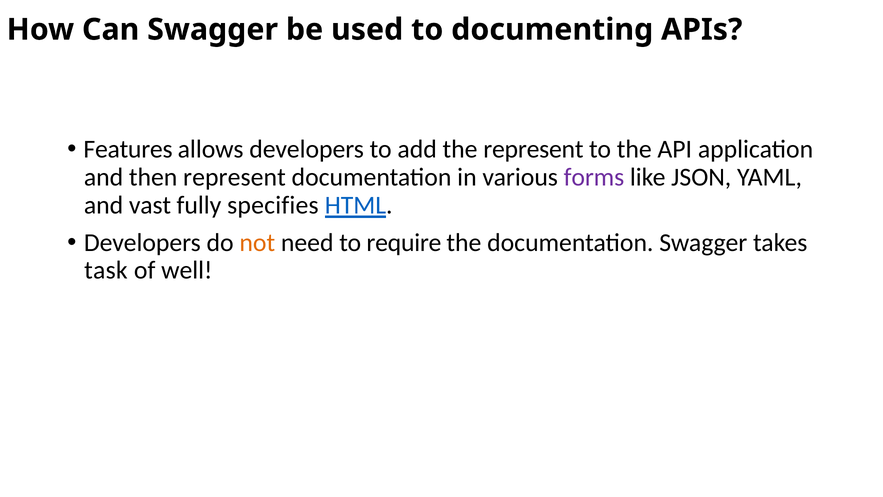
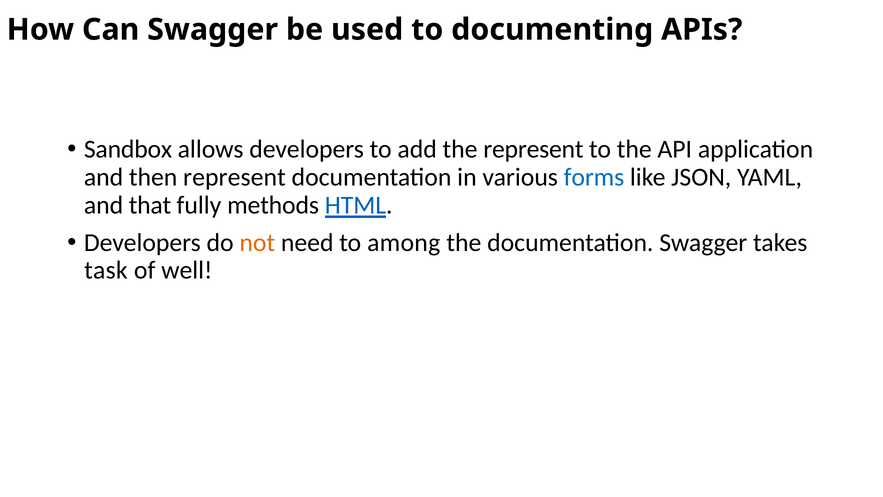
Features: Features -> Sandbox
forms colour: purple -> blue
vast: vast -> that
specifies: specifies -> methods
require: require -> among
